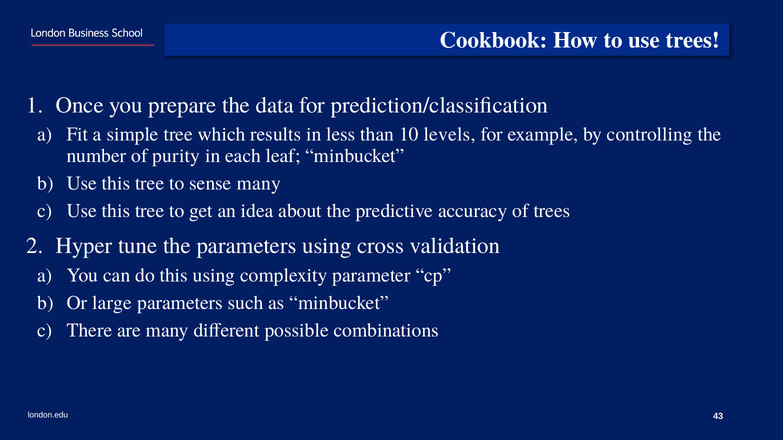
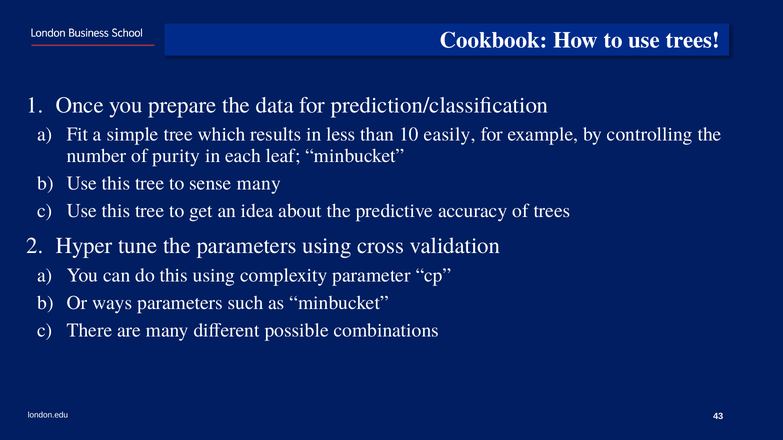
levels: levels -> easily
large: large -> ways
